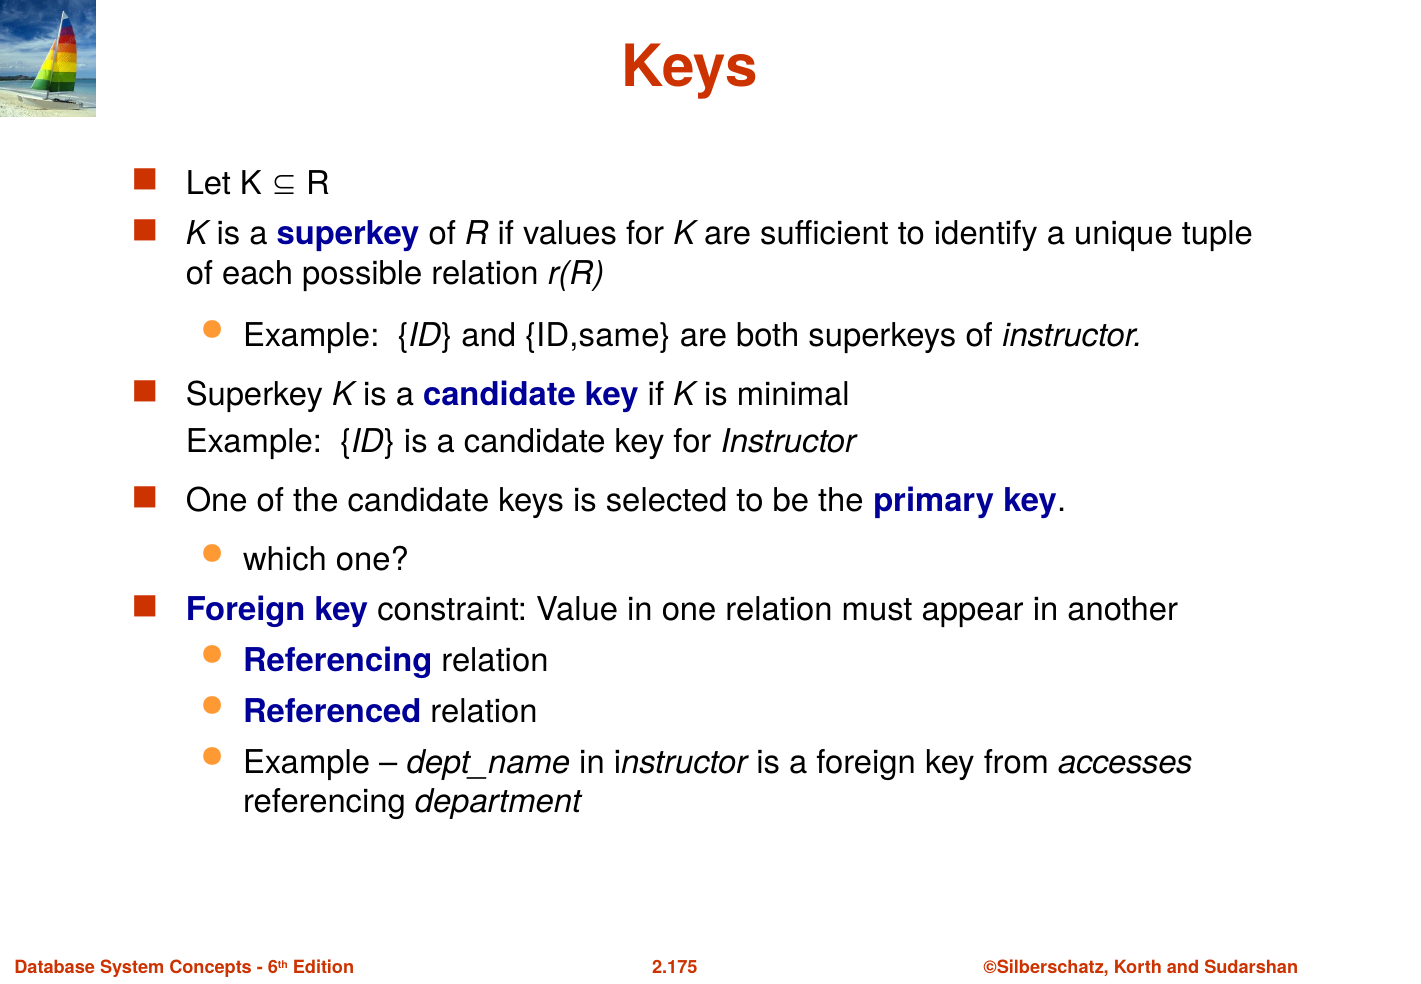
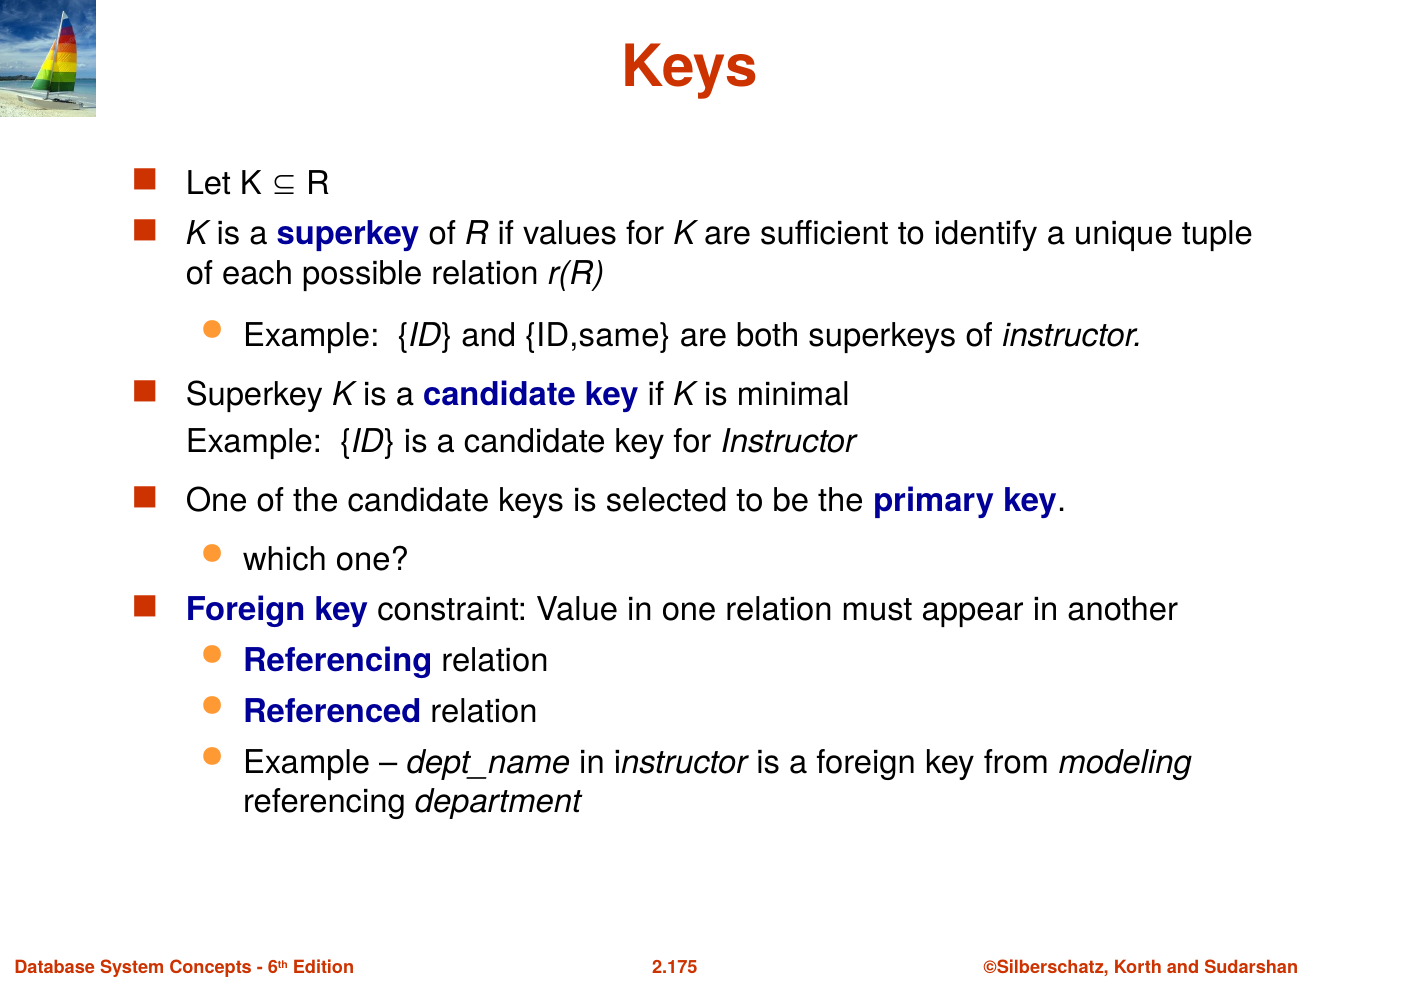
accesses: accesses -> modeling
